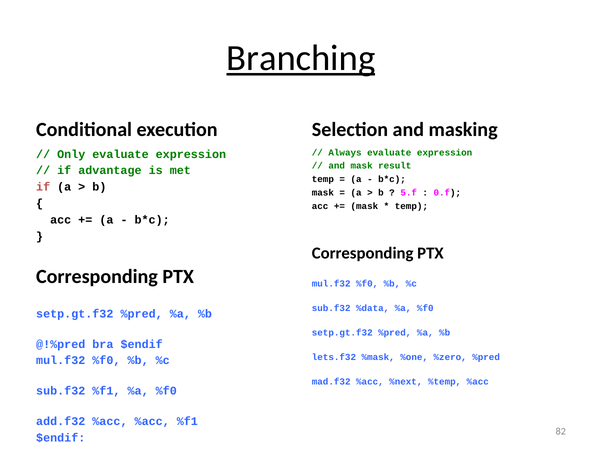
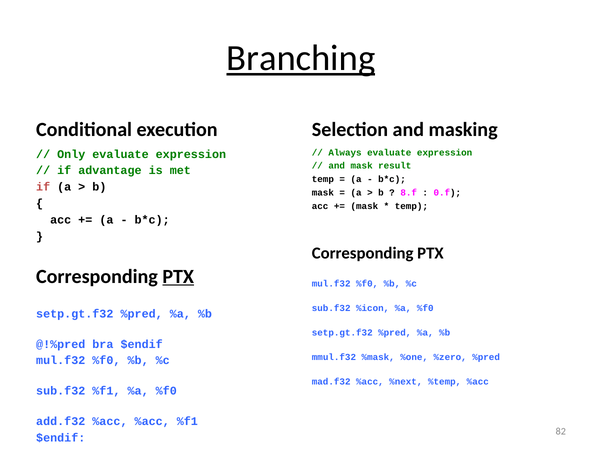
5.f: 5.f -> 8.f
PTX at (178, 276) underline: none -> present
%data: %data -> %icon
lets.f32: lets.f32 -> mmul.f32
